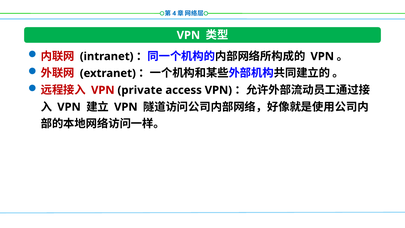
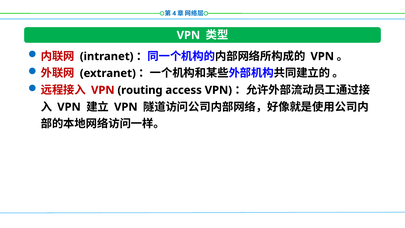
private: private -> routing
